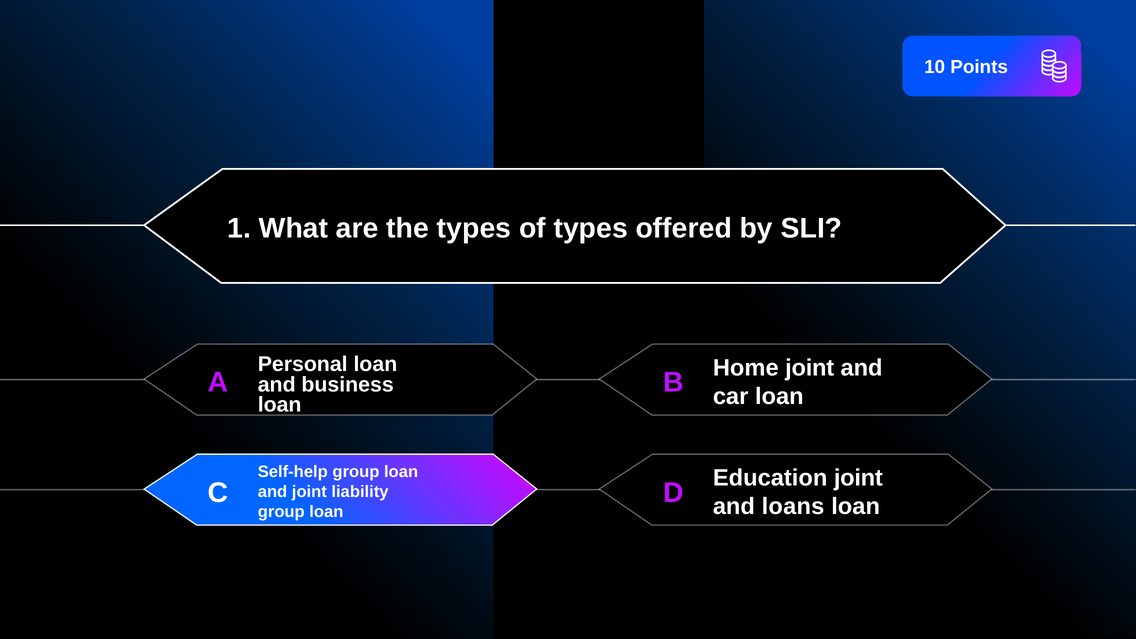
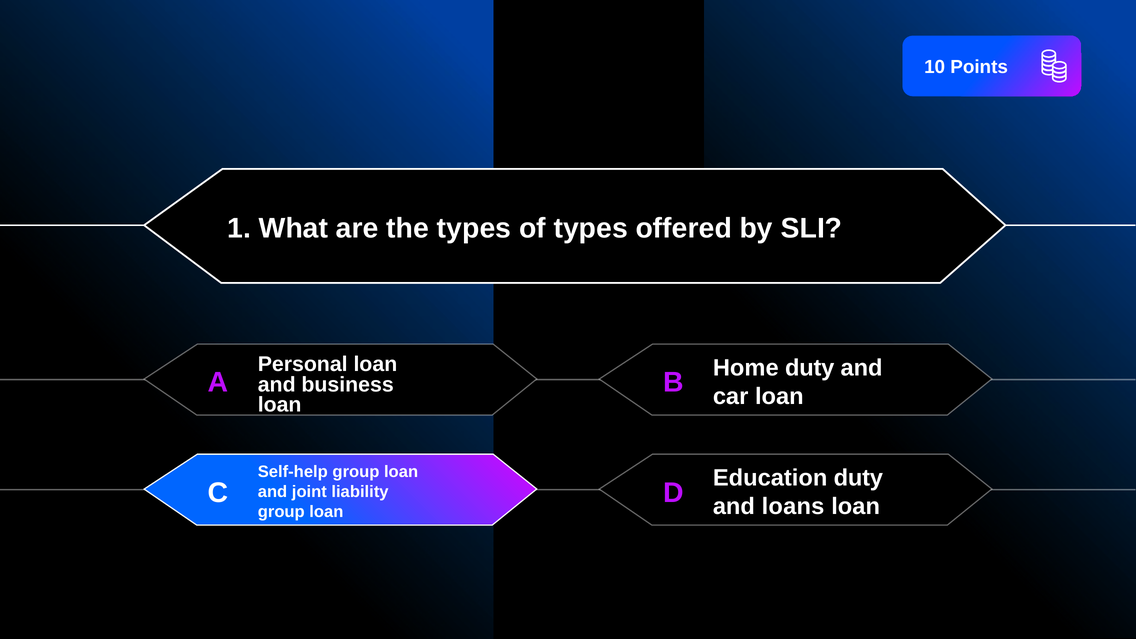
Home joint: joint -> duty
Education joint: joint -> duty
